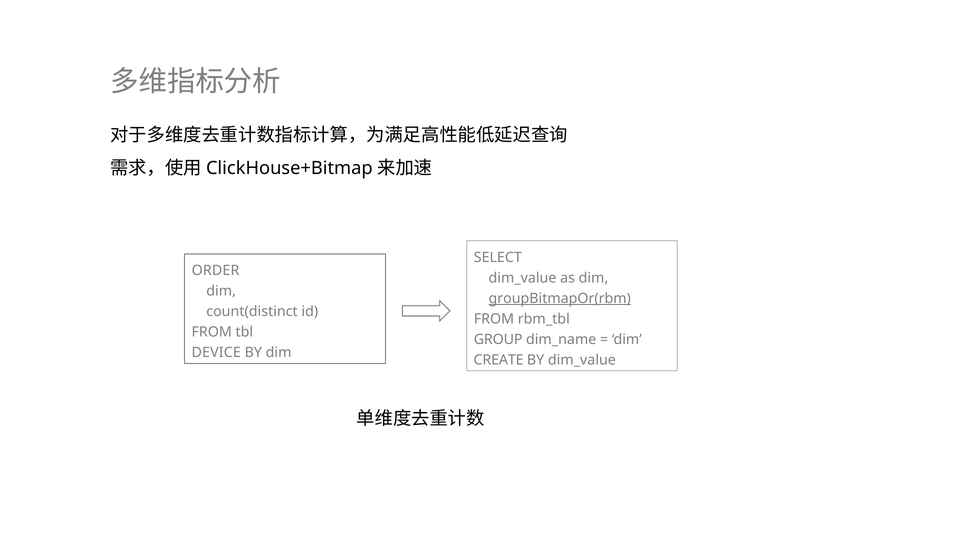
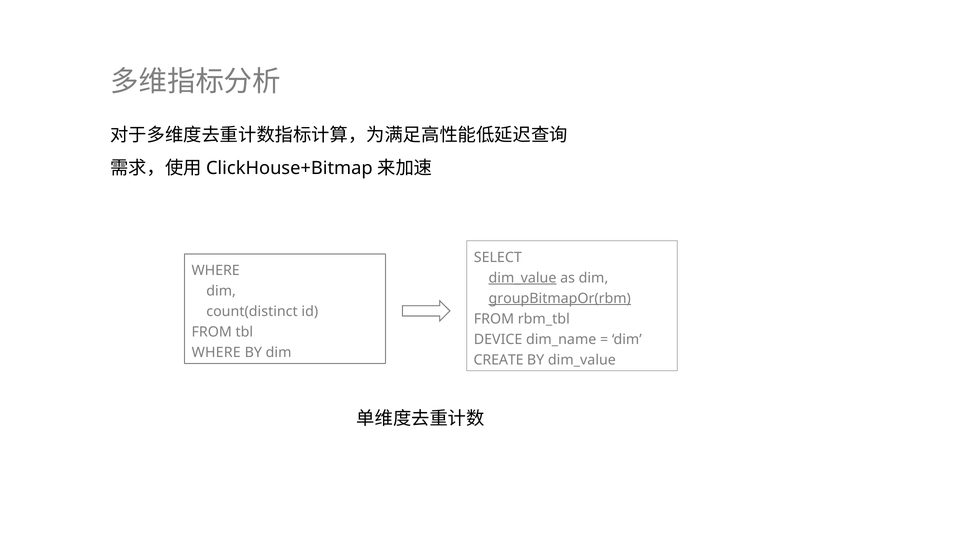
ORDER at (216, 270): ORDER -> WHERE
dim_value at (523, 278) underline: none -> present
GROUP: GROUP -> DEVICE
DEVICE at (216, 352): DEVICE -> WHERE
